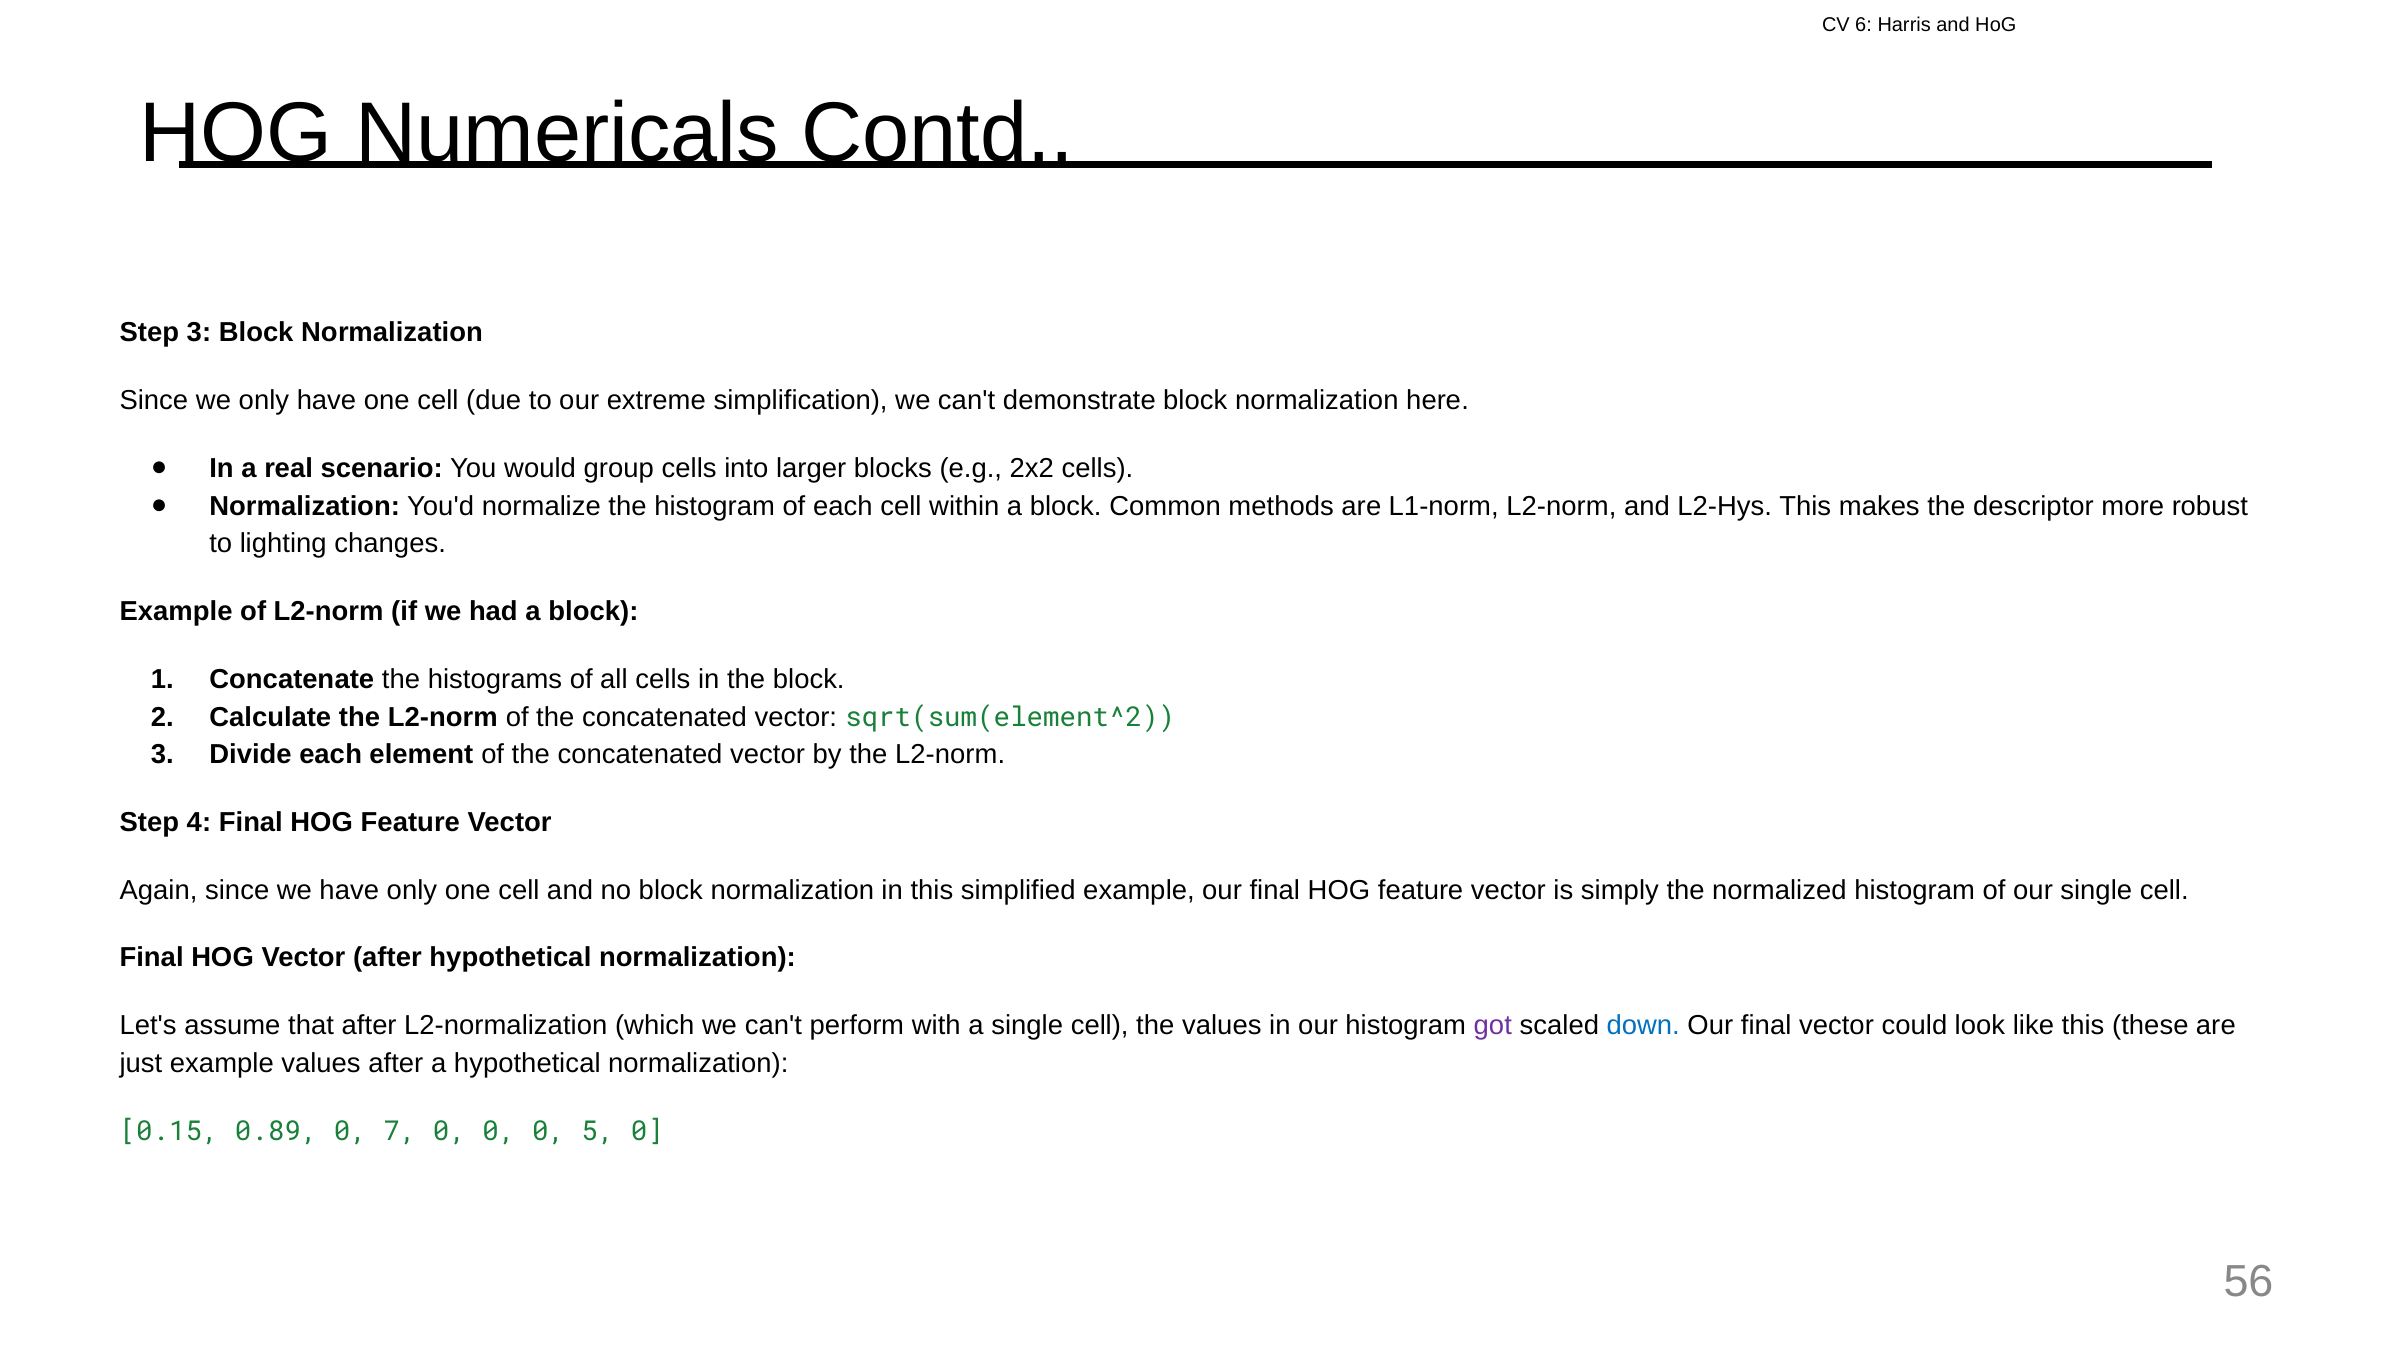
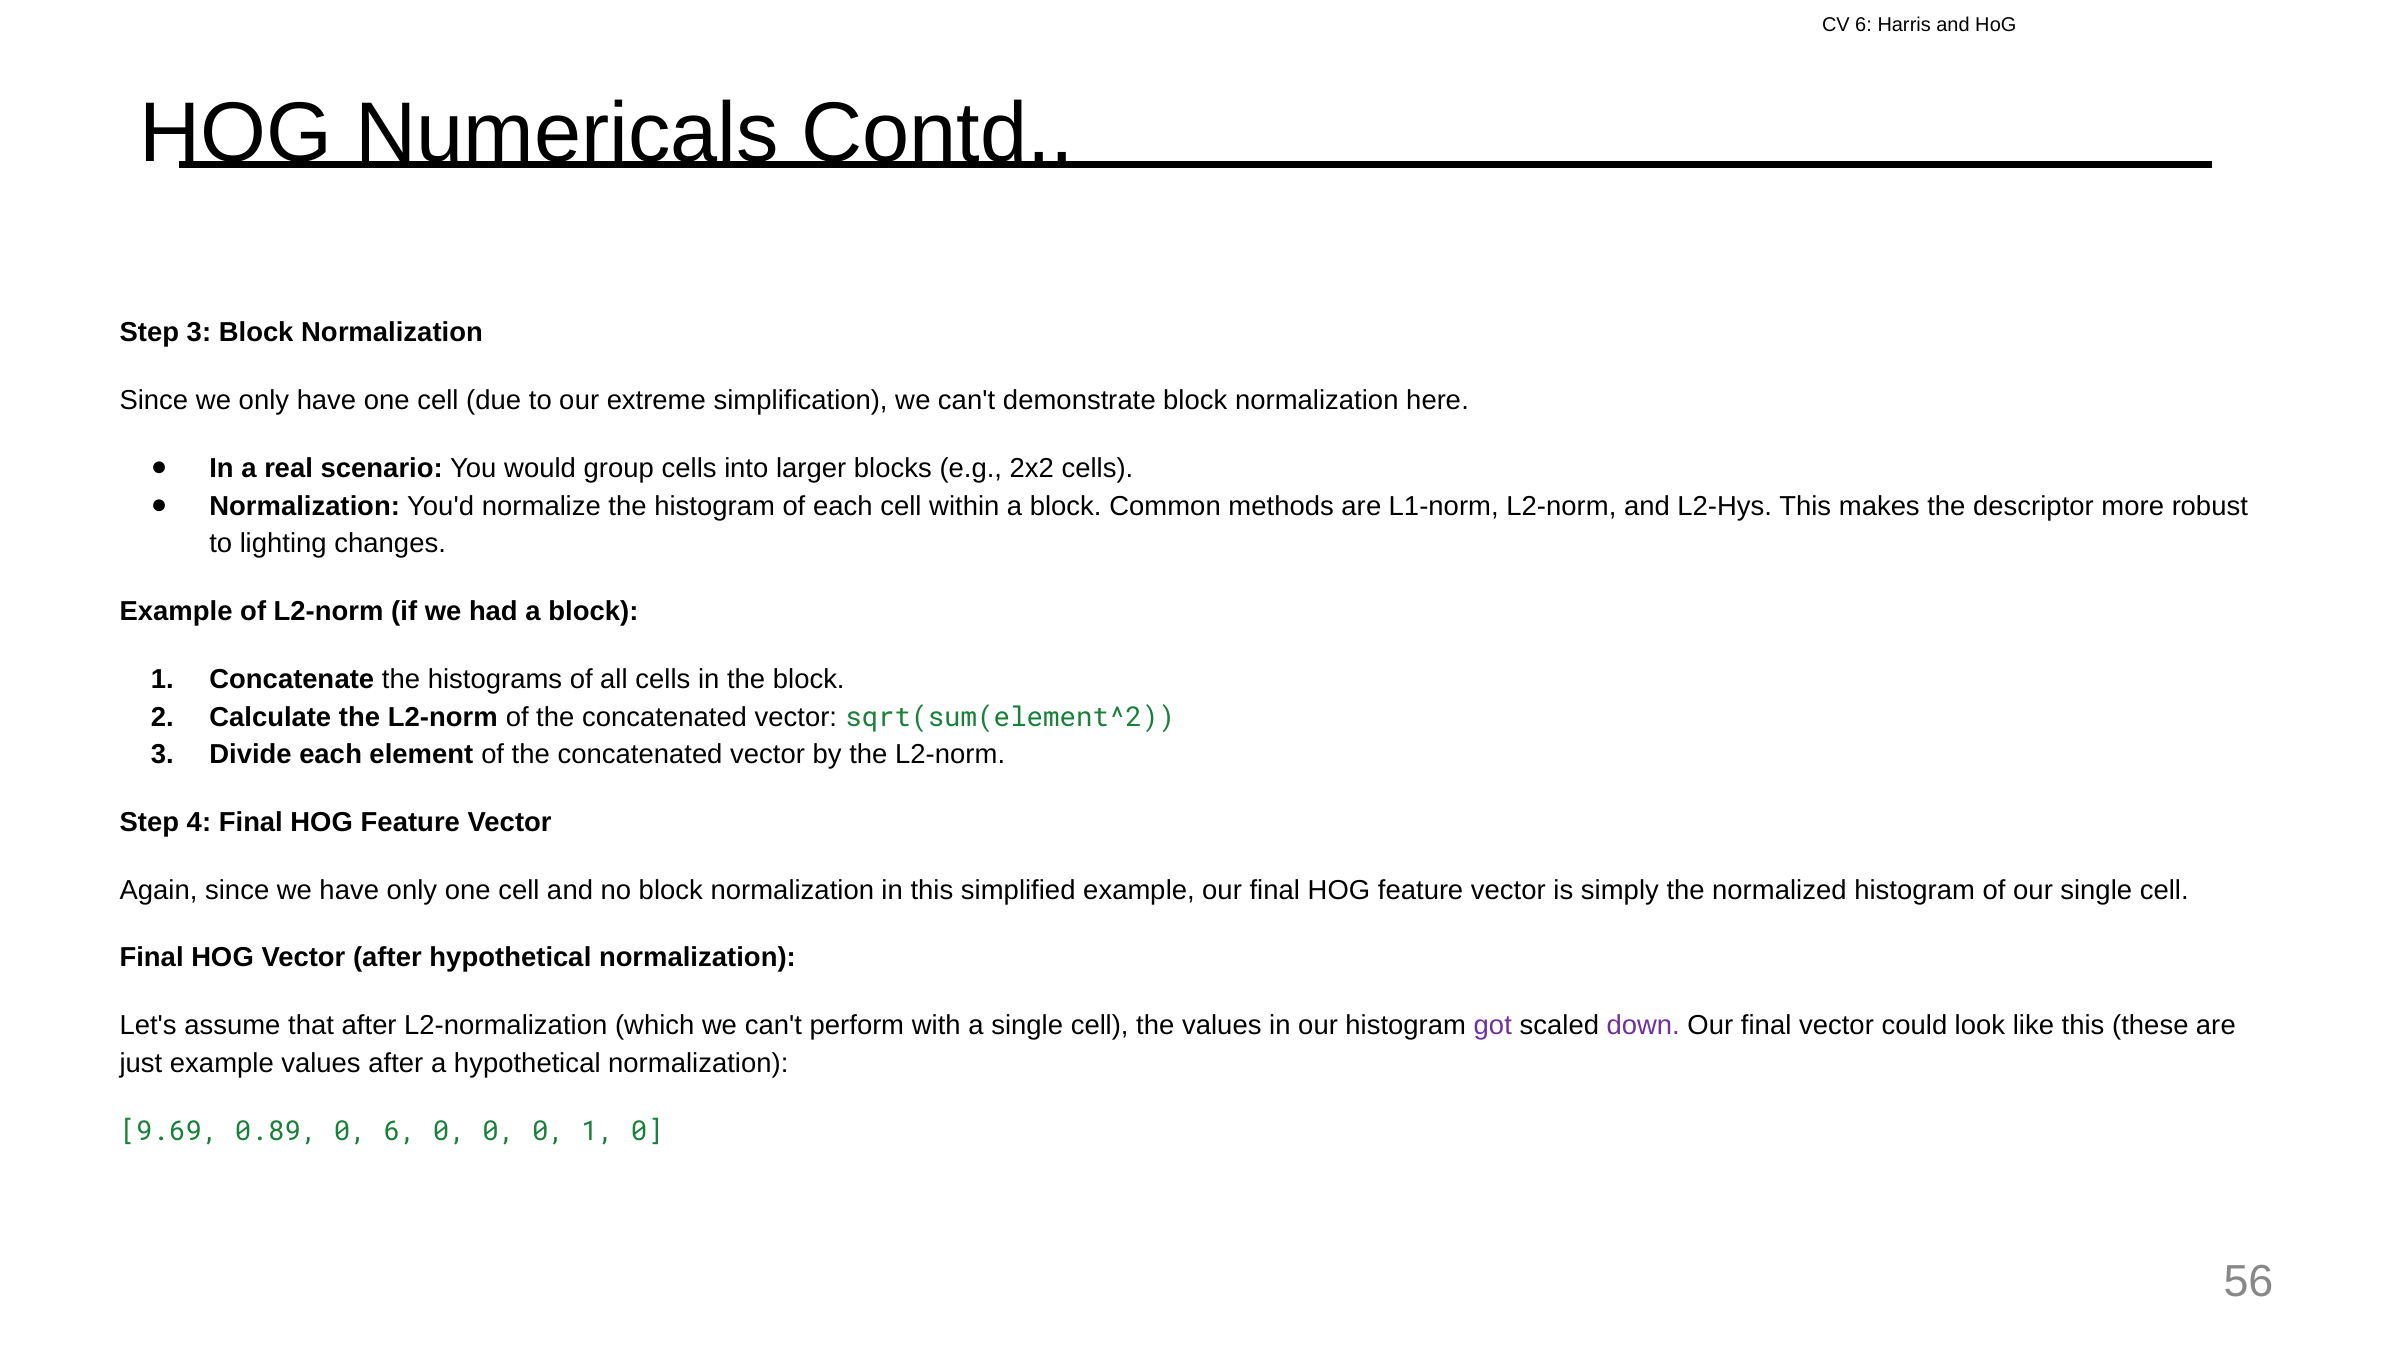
down colour: blue -> purple
0.15: 0.15 -> 9.69
0 7: 7 -> 6
0 5: 5 -> 1
